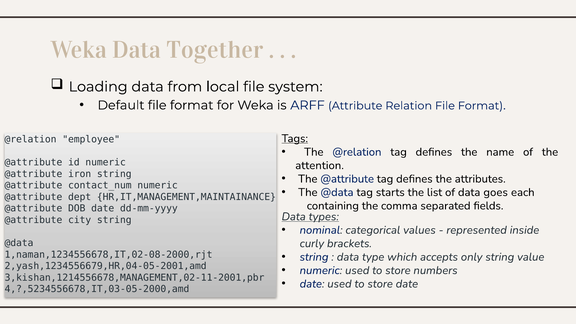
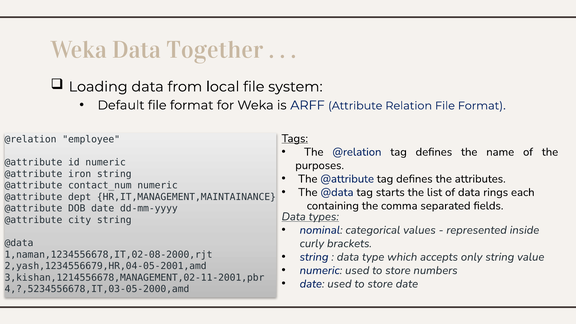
attention: attention -> purposes
goes: goes -> rings
